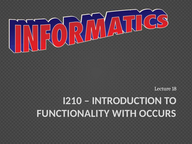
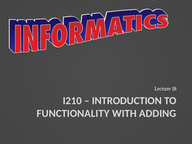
OCCURS: OCCURS -> ADDING
